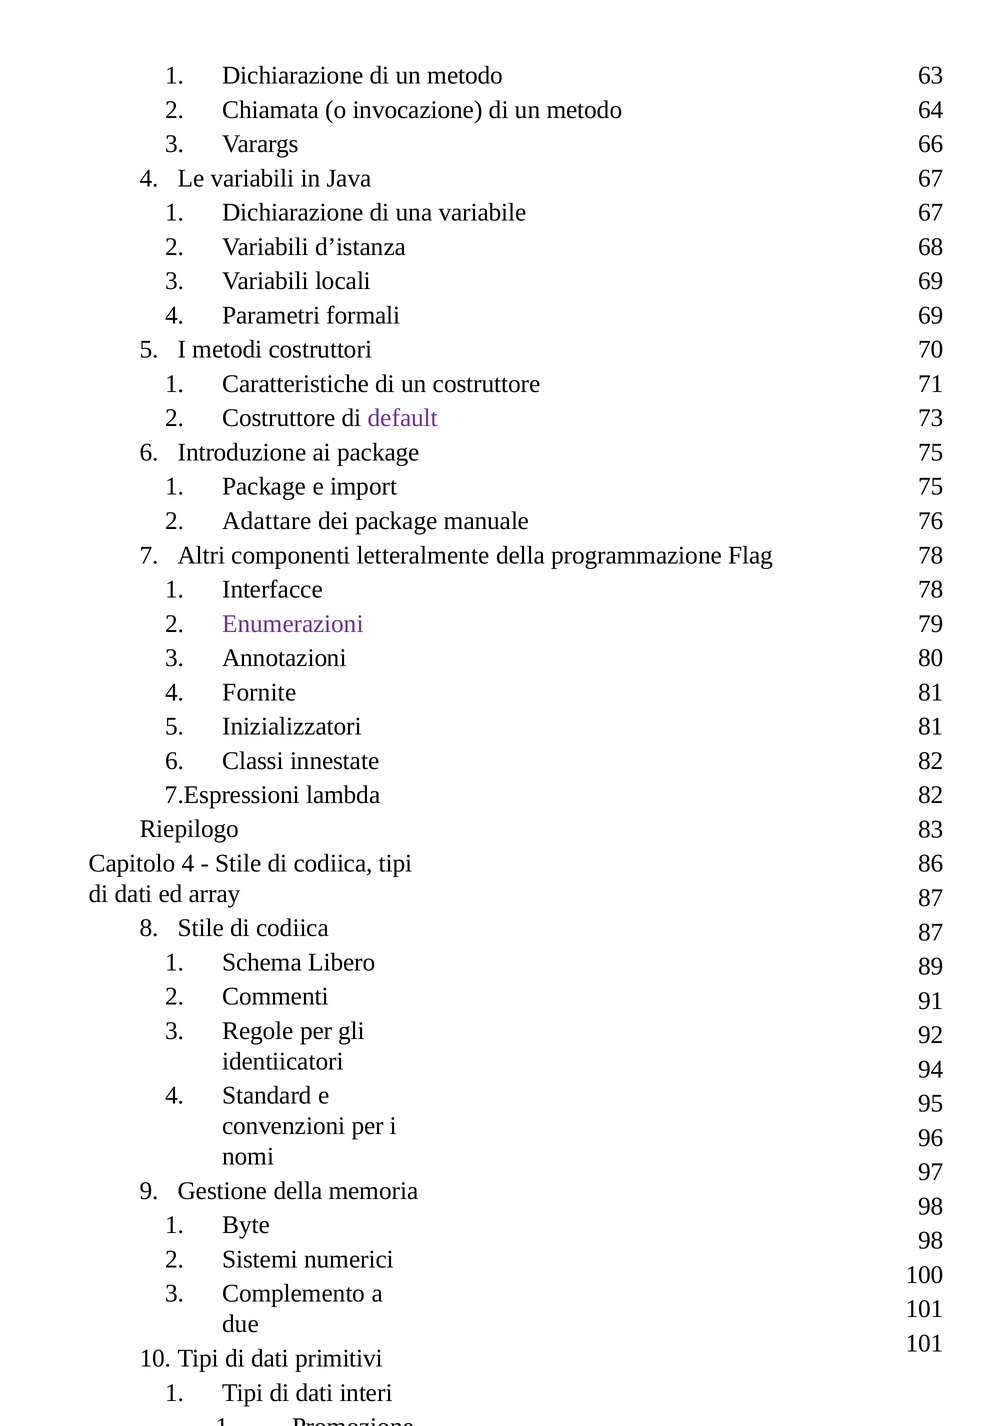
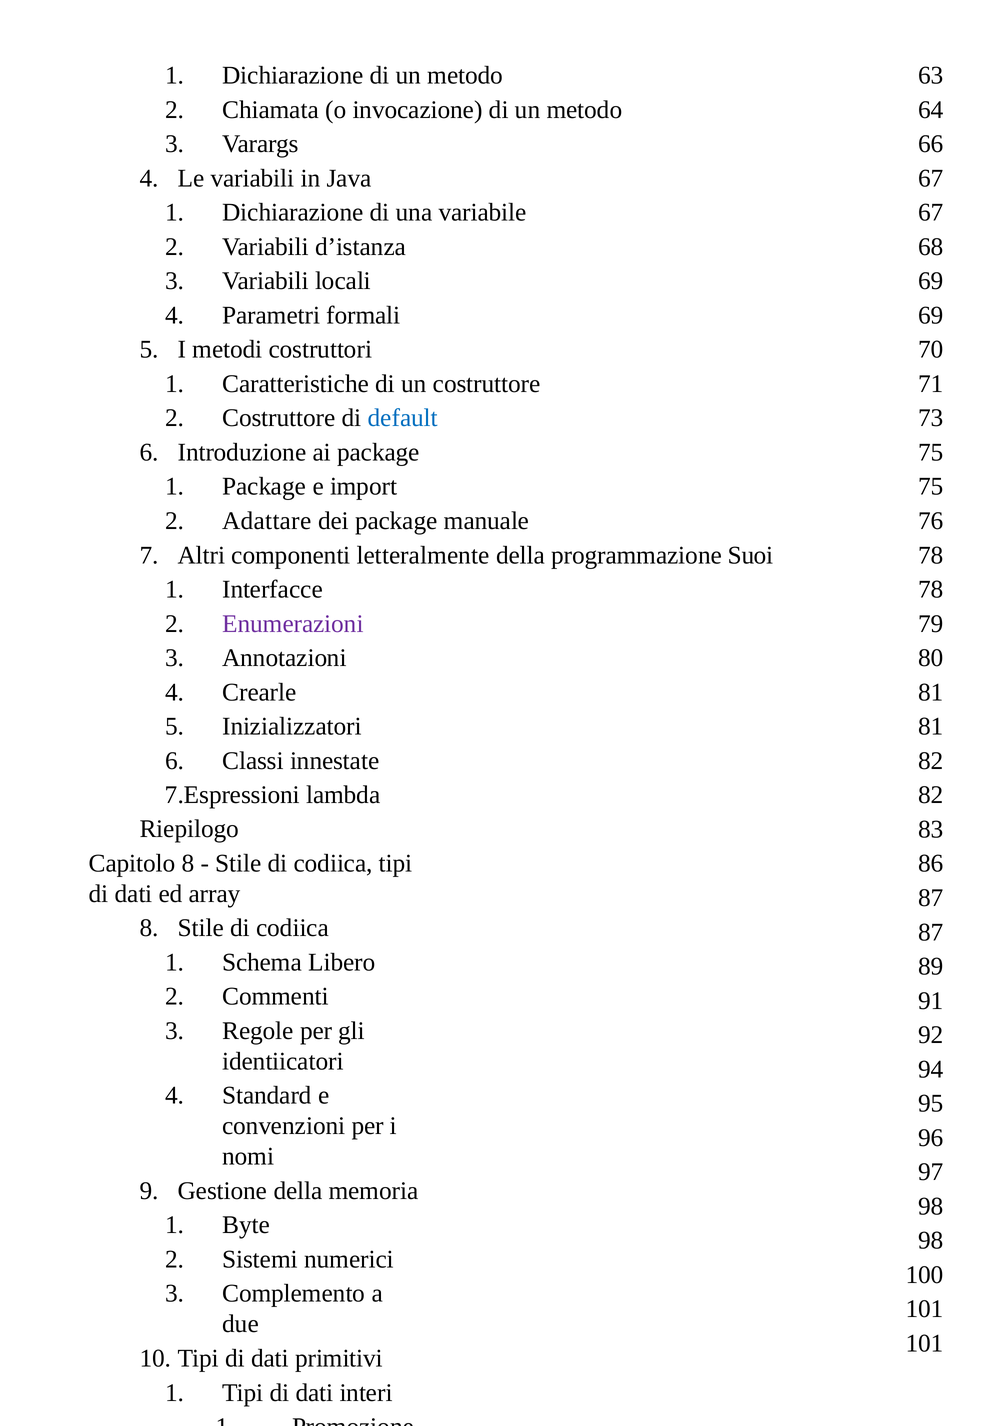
default colour: purple -> blue
Flag: Flag -> Suoi
Fornite: Fornite -> Crearle
Capitolo 4: 4 -> 8
